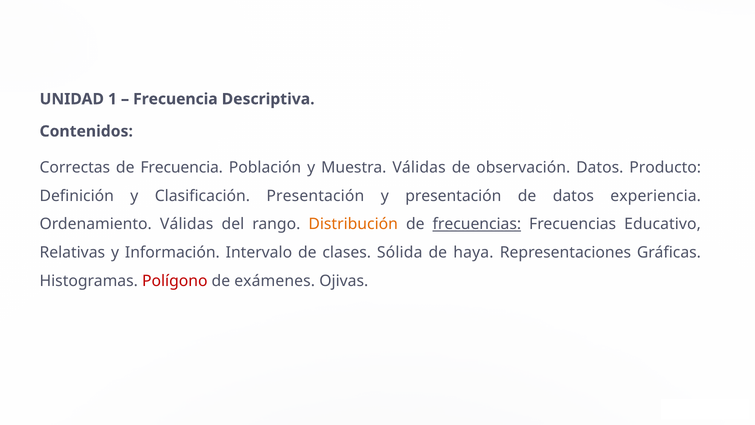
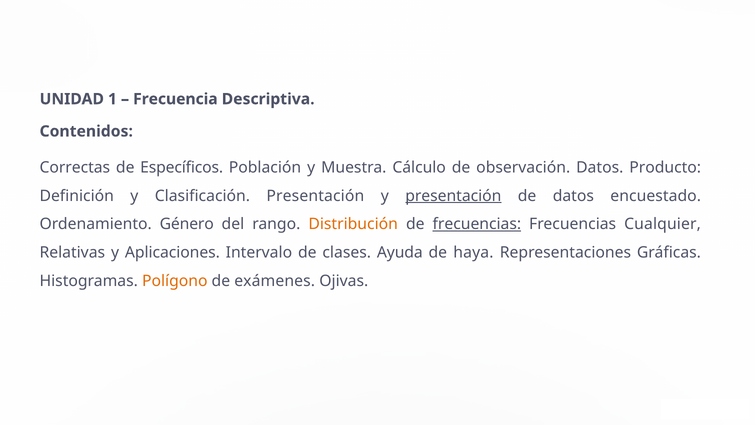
de Frecuencia: Frecuencia -> Específicos
Muestra Válidas: Válidas -> Cálculo
presentación at (453, 196) underline: none -> present
experiencia: experiencia -> encuestado
Ordenamiento Válidas: Válidas -> Género
Educativo: Educativo -> Cualquier
Información: Información -> Aplicaciones
Sólida: Sólida -> Ayuda
Polígono colour: red -> orange
